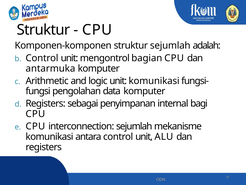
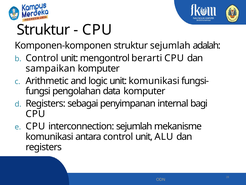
bagian: bagian -> berarti
antarmuka: antarmuka -> sampaikan
